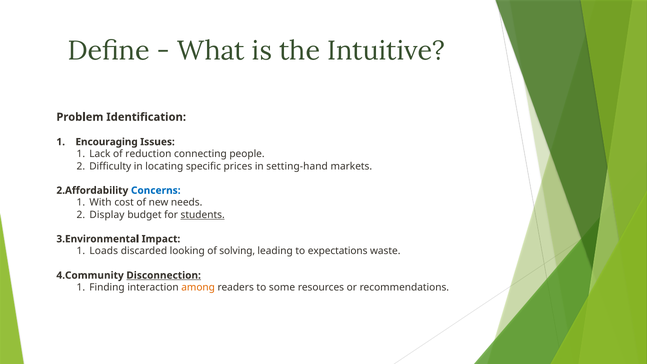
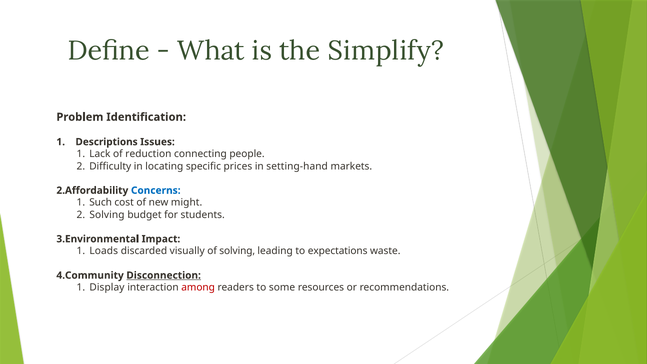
Intuitive: Intuitive -> Simplify
Encouraging: Encouraging -> Descriptions
With: With -> Such
needs: needs -> might
Display at (107, 215): Display -> Solving
students underline: present -> none
looking: looking -> visually
Finding: Finding -> Display
among colour: orange -> red
